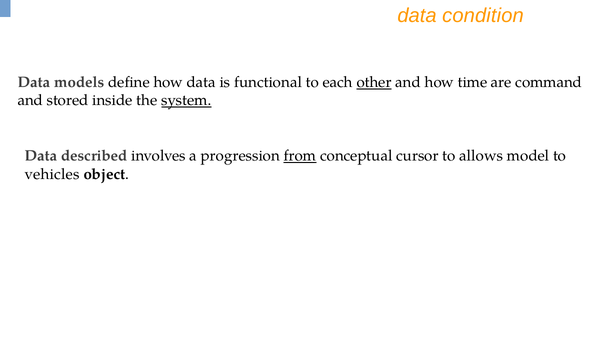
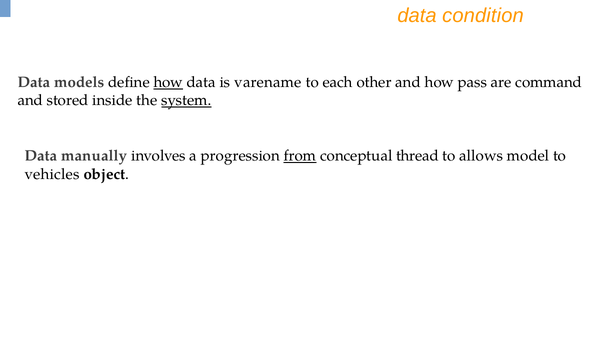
how at (168, 82) underline: none -> present
functional: functional -> varename
other underline: present -> none
time: time -> pass
described: described -> manually
cursor: cursor -> thread
